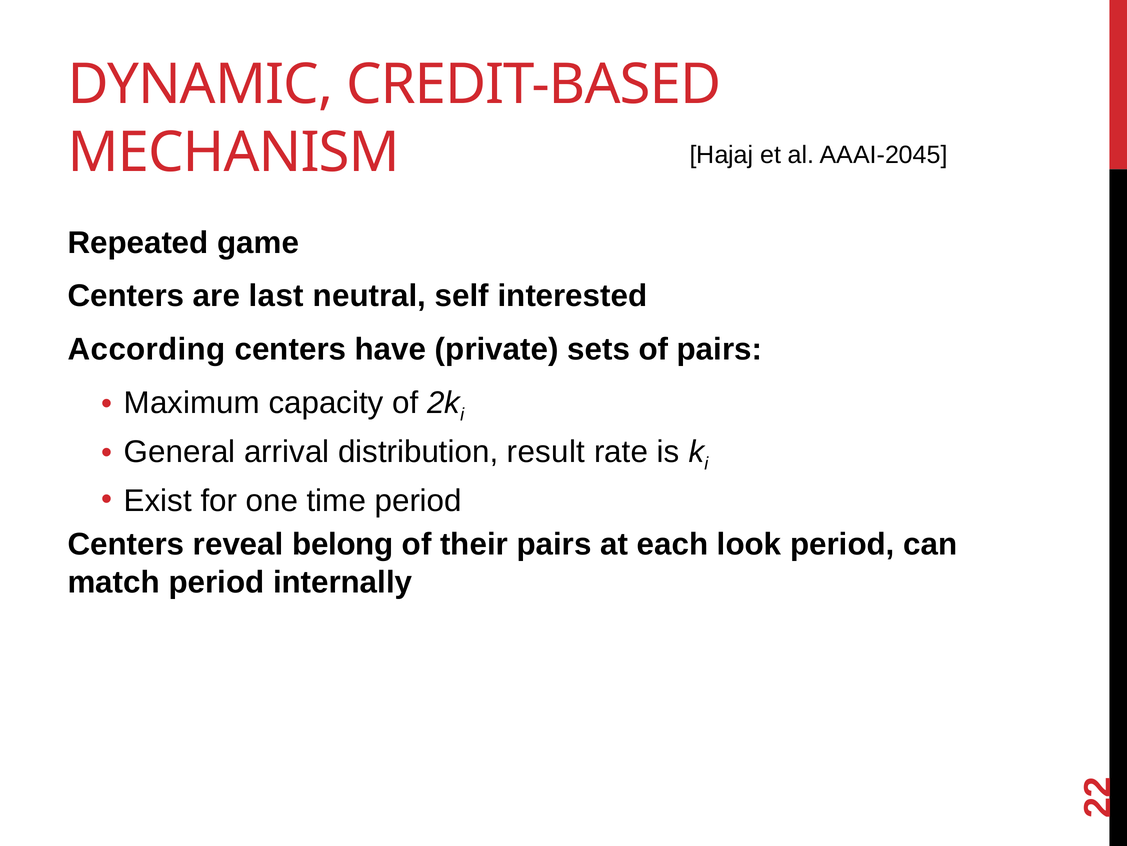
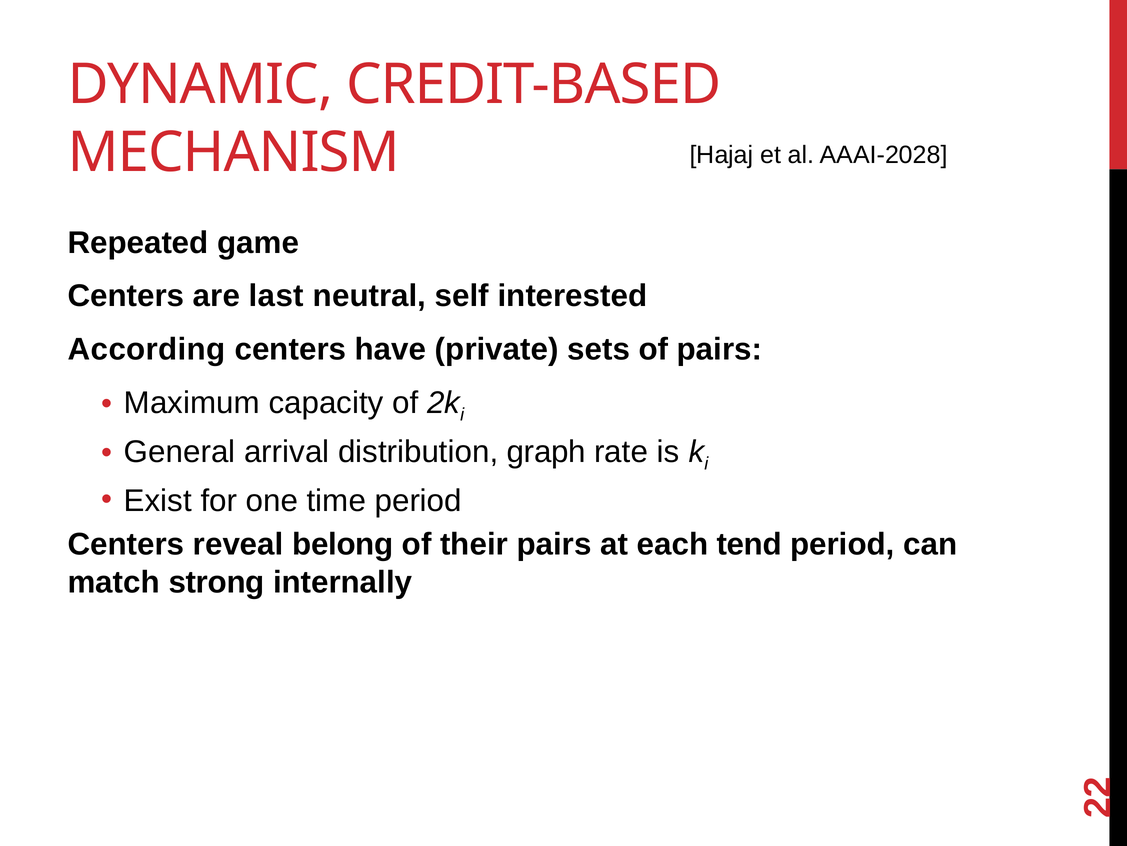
AAAI-2045: AAAI-2045 -> AAAI-2028
result: result -> graph
look: look -> tend
match period: period -> strong
